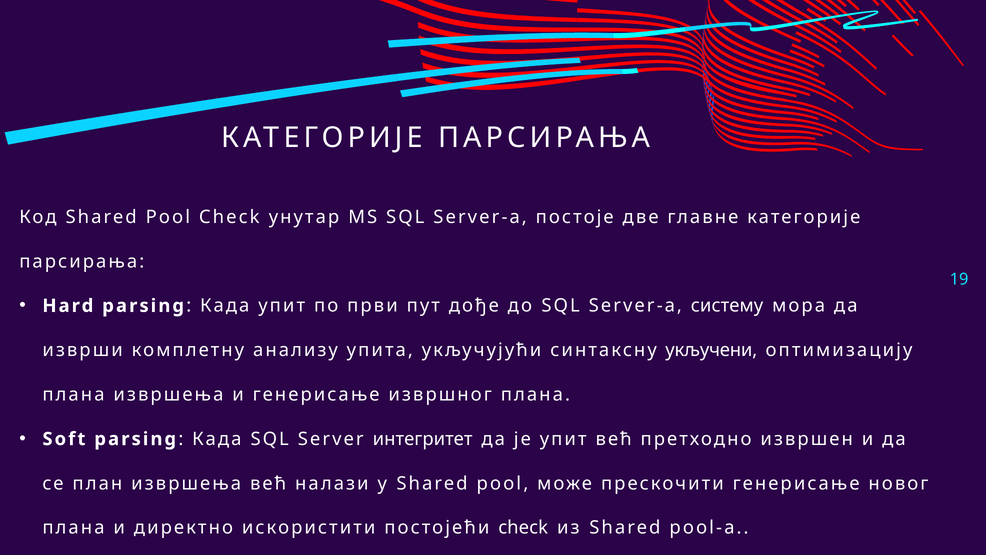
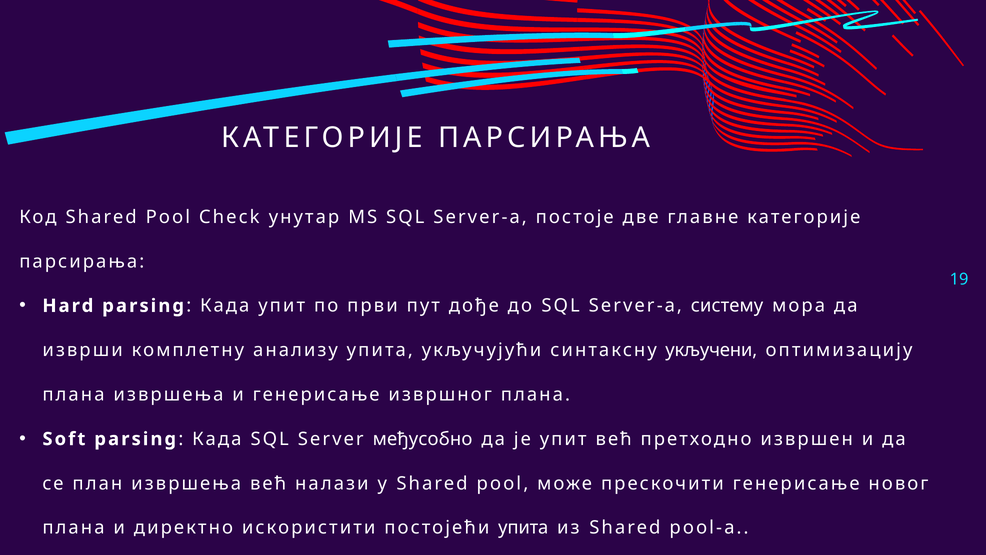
интегритет: интегритет -> међусобно
постојећи check: check -> упита
